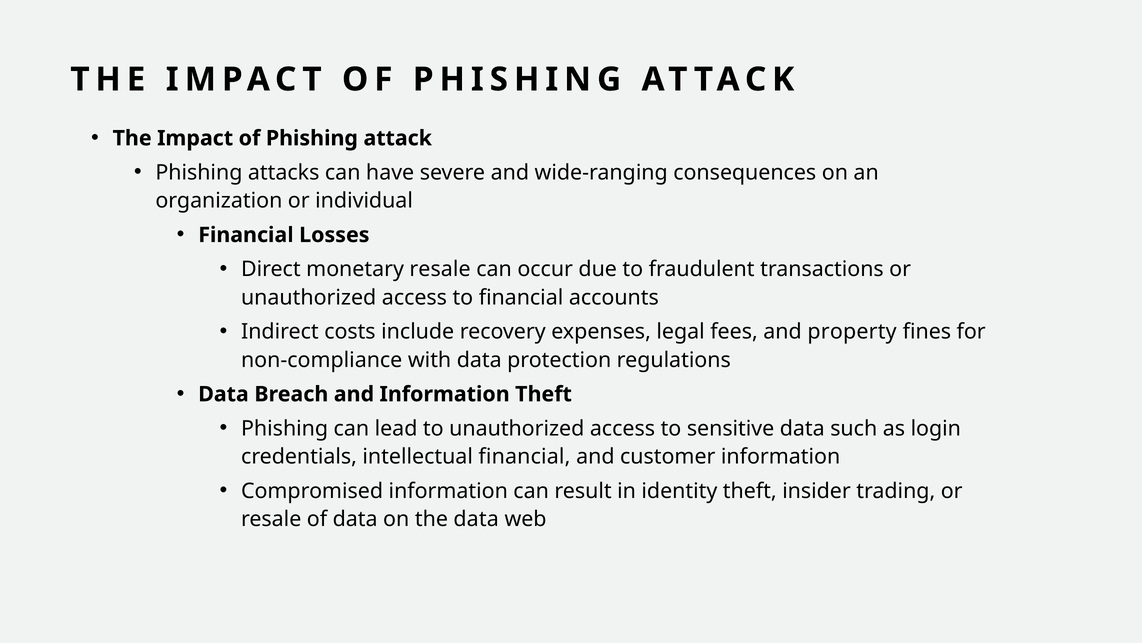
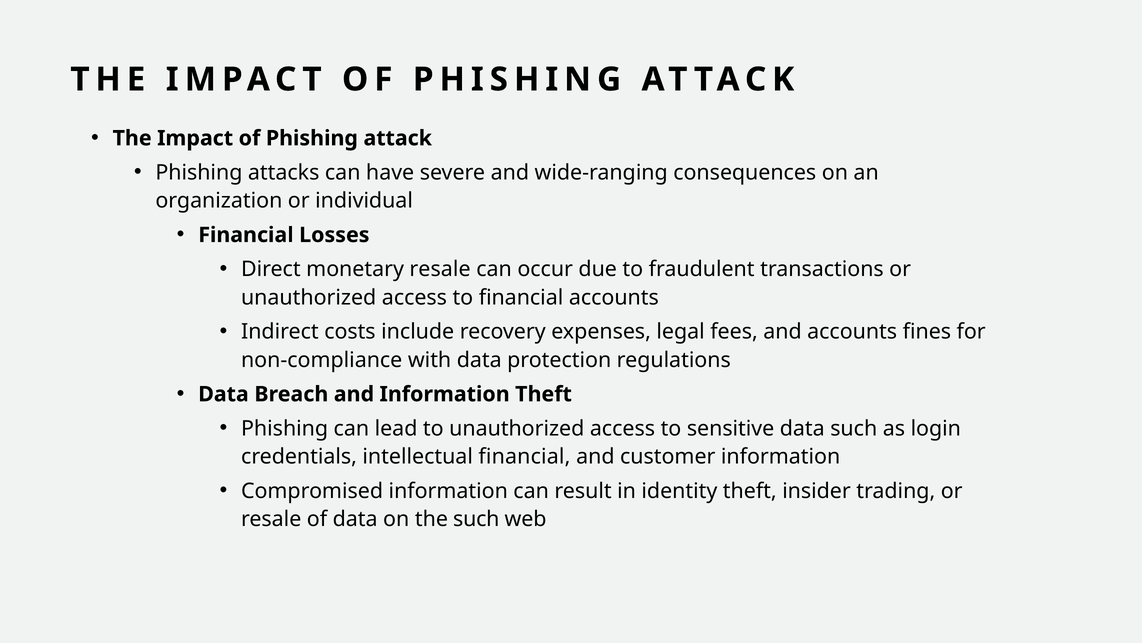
and property: property -> accounts
the data: data -> such
